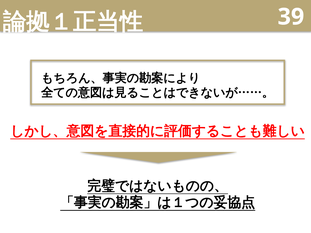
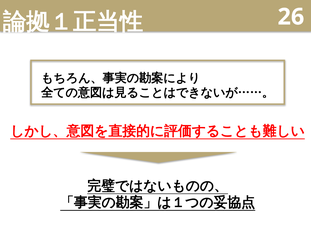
39: 39 -> 26
